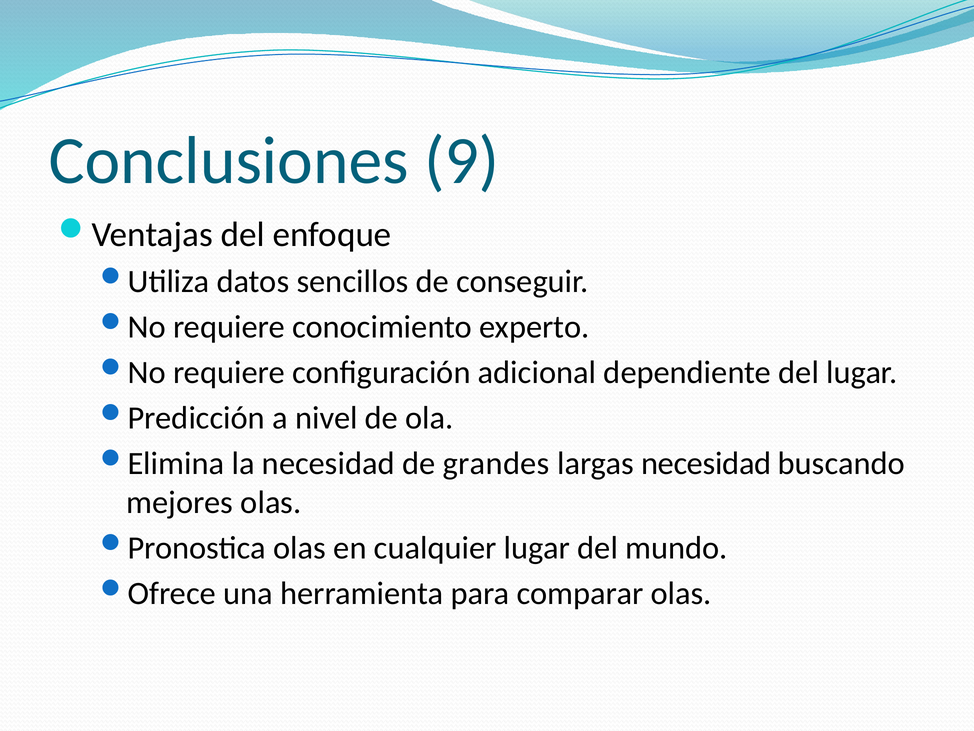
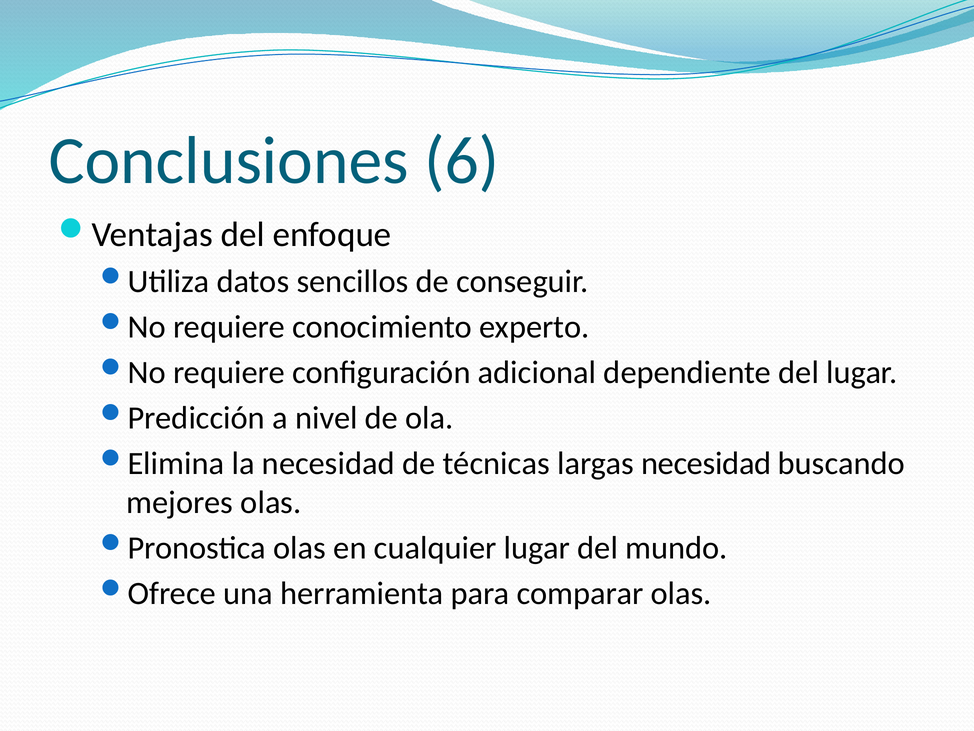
9: 9 -> 6
grandes: grandes -> técnicas
